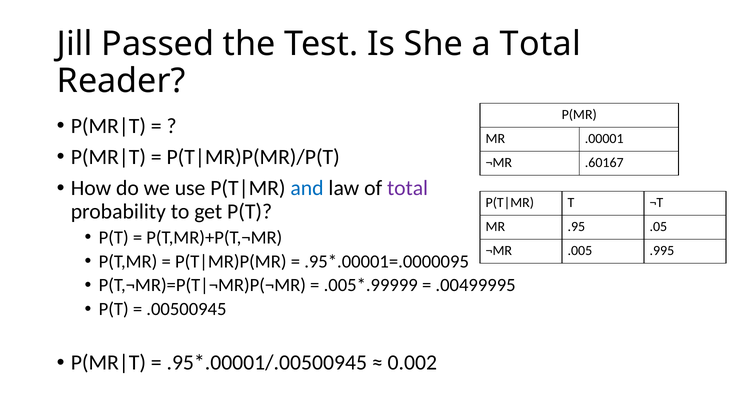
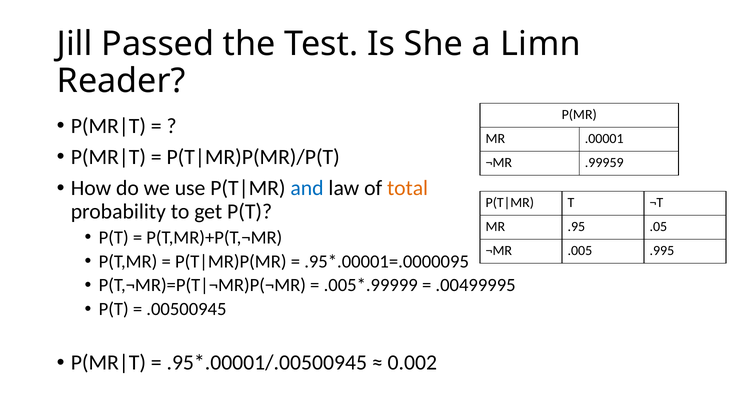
a Total: Total -> Limn
.60167: .60167 -> .99959
total at (408, 188) colour: purple -> orange
